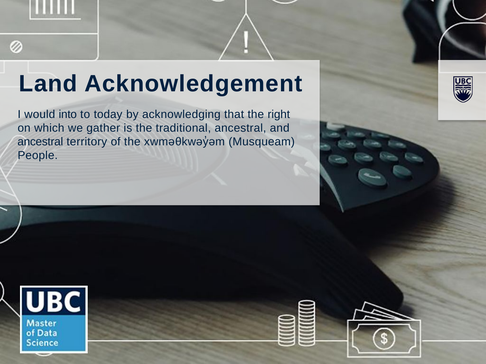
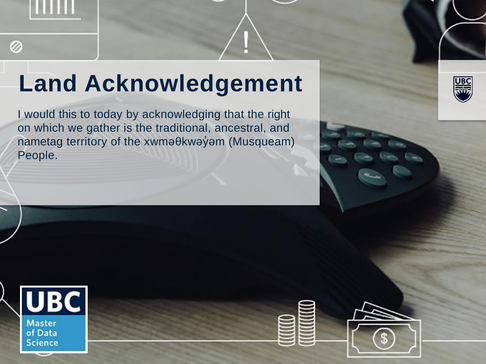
into: into -> this
ancestral at (40, 142): ancestral -> nametag
